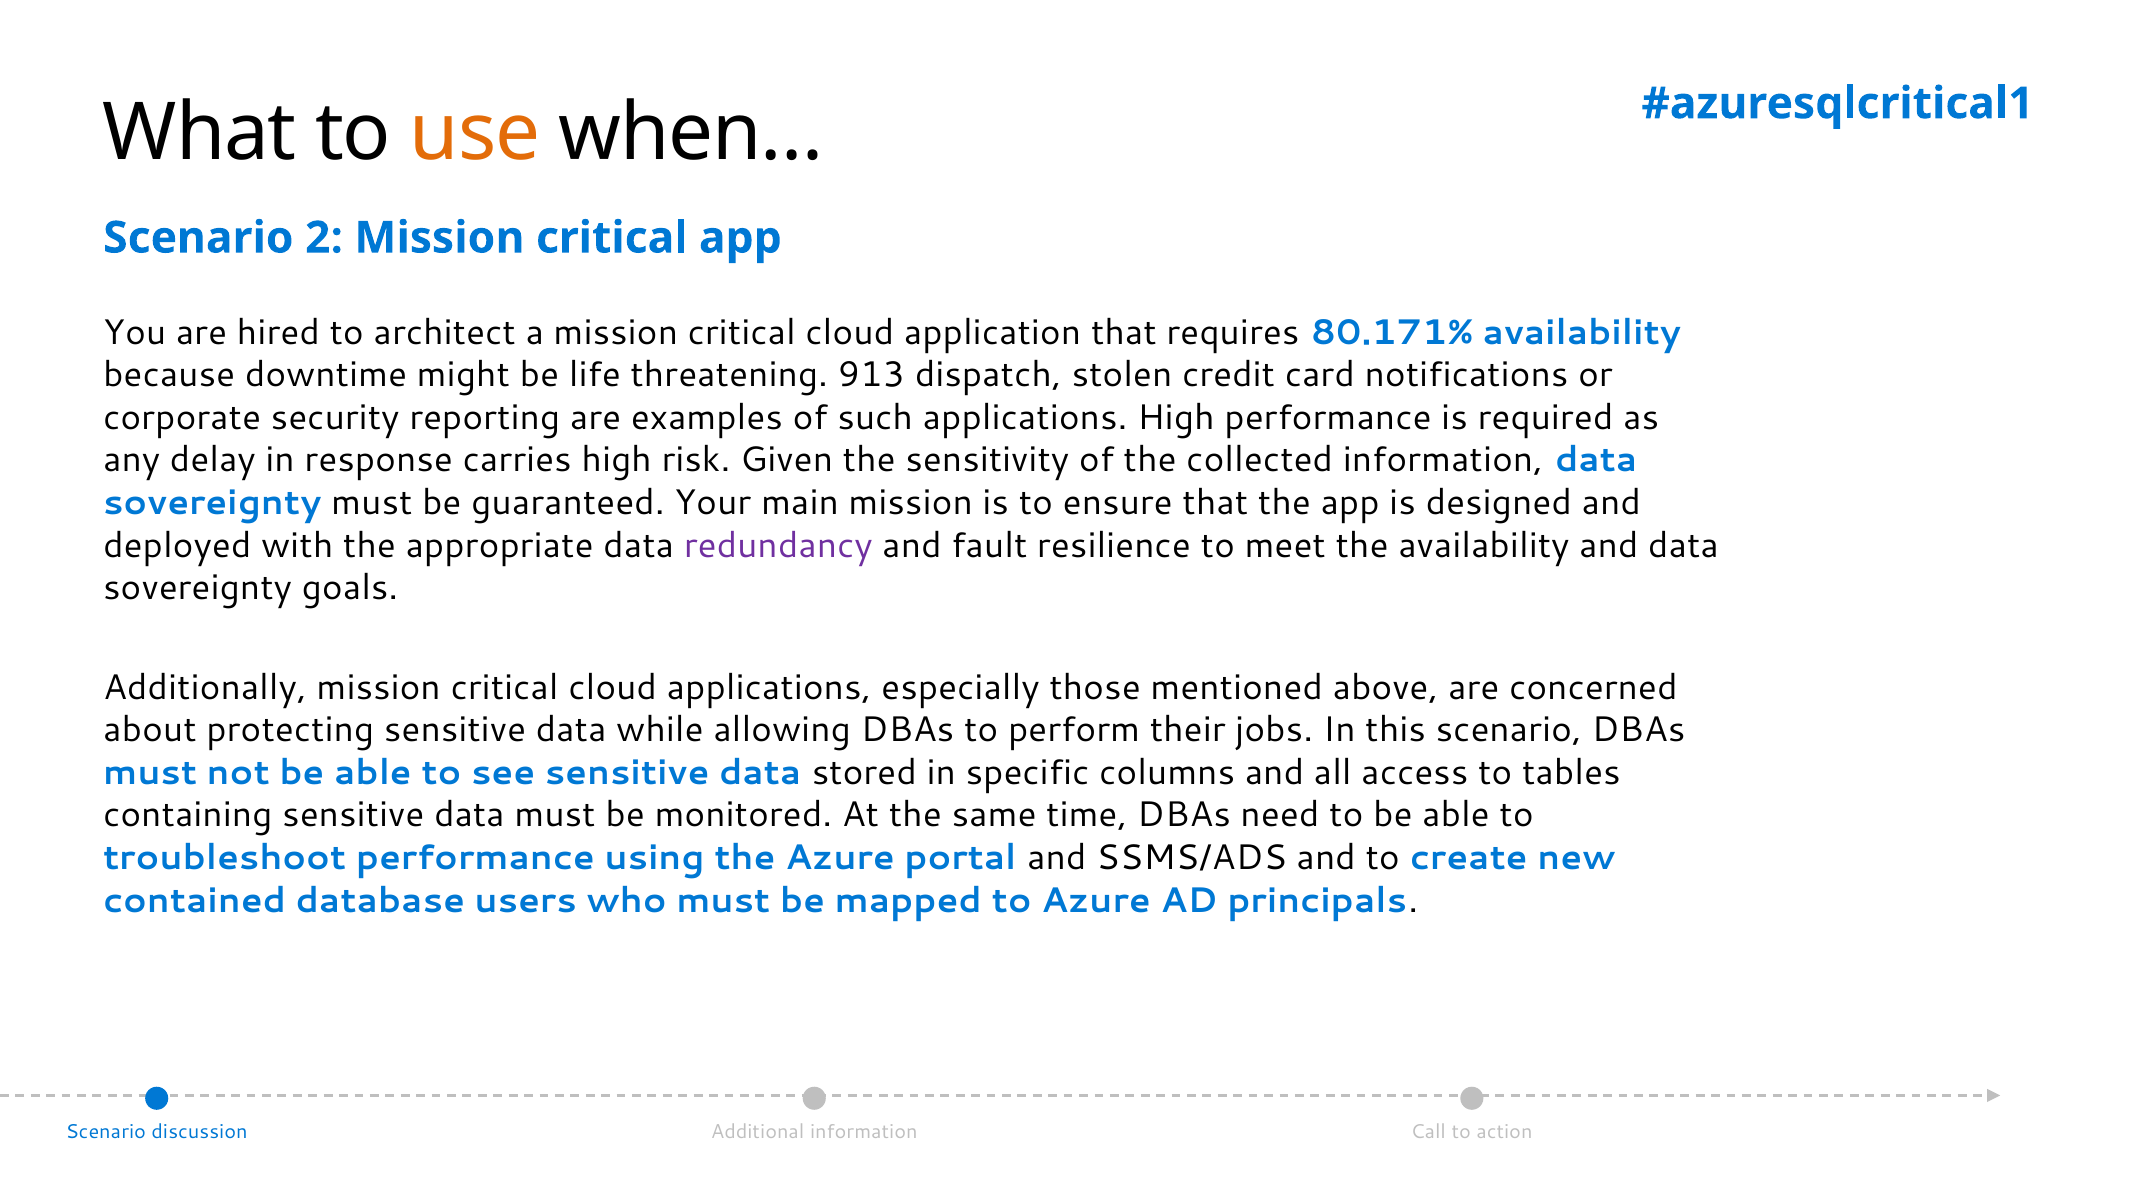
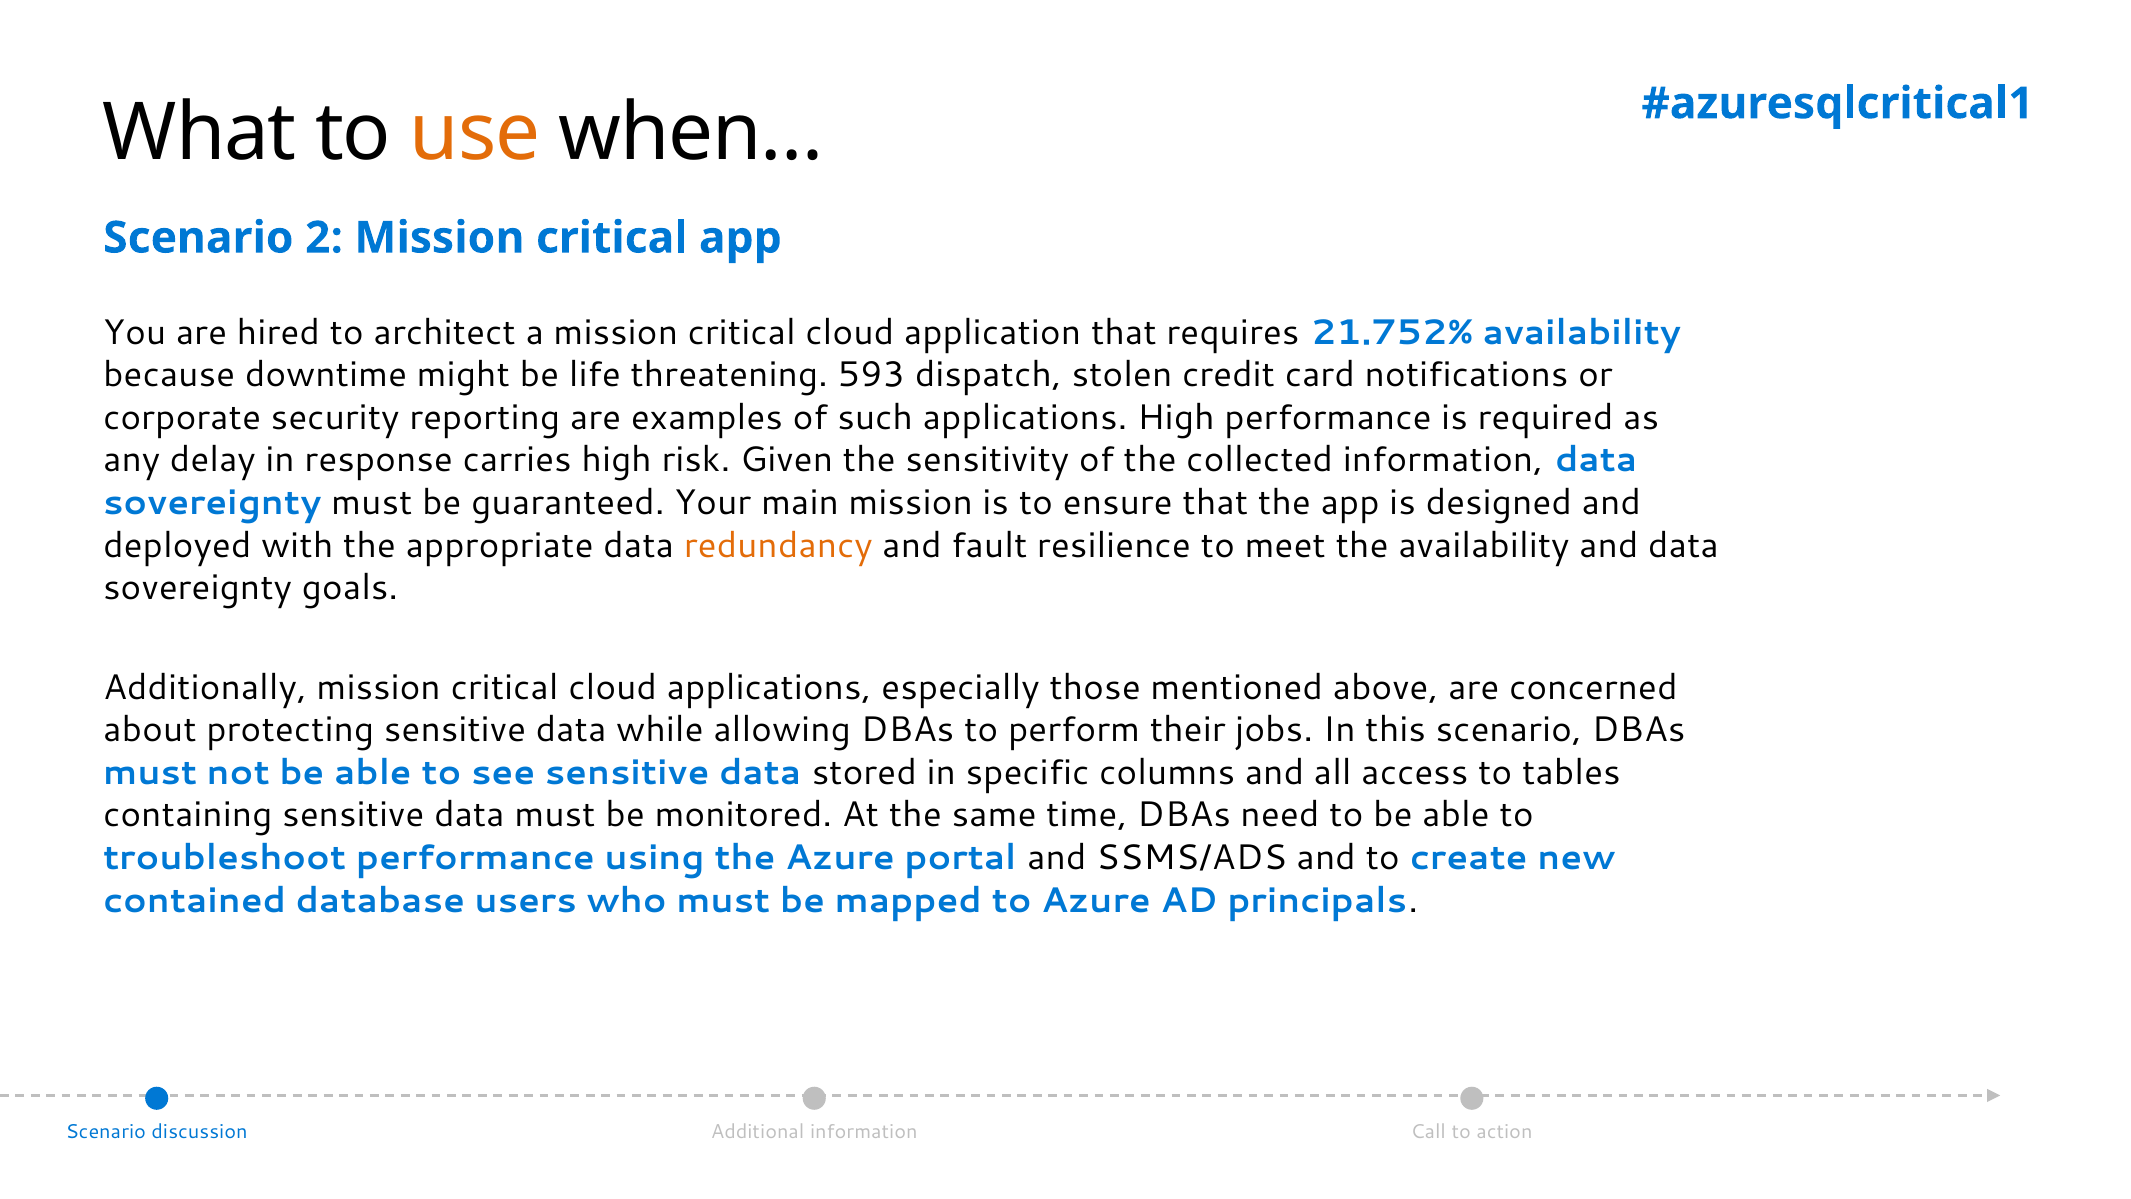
80.171%: 80.171% -> 21.752%
913: 913 -> 593
redundancy colour: purple -> orange
